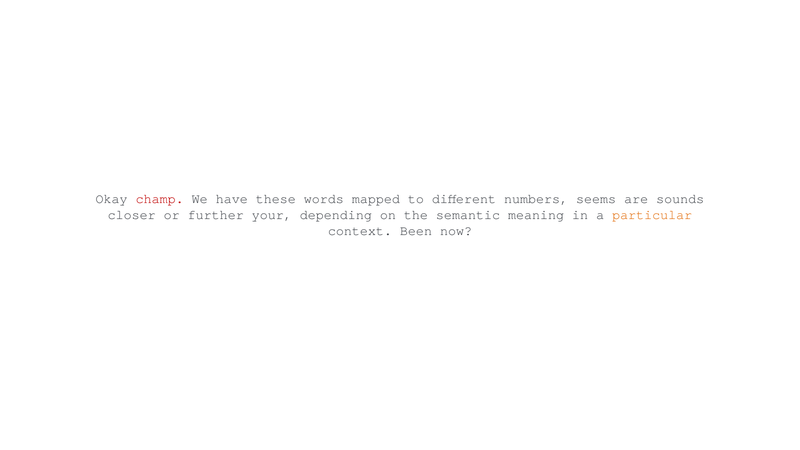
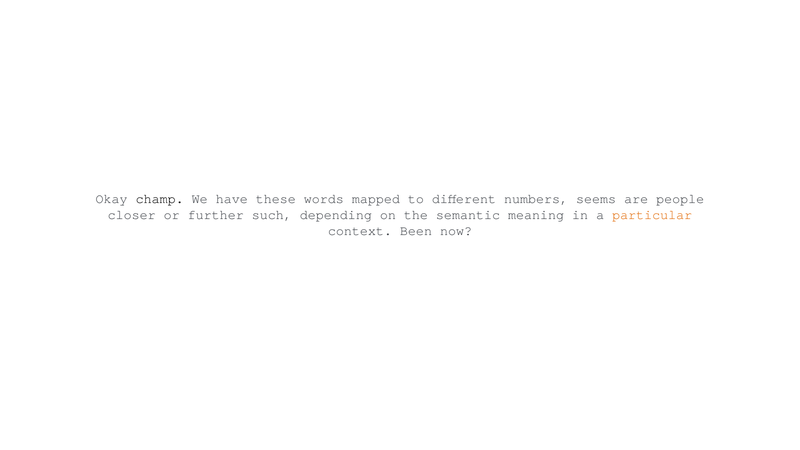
champ colour: red -> black
sounds: sounds -> people
your: your -> such
